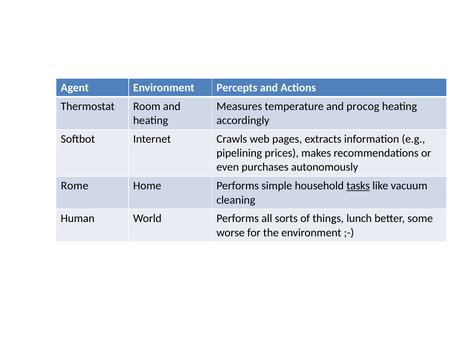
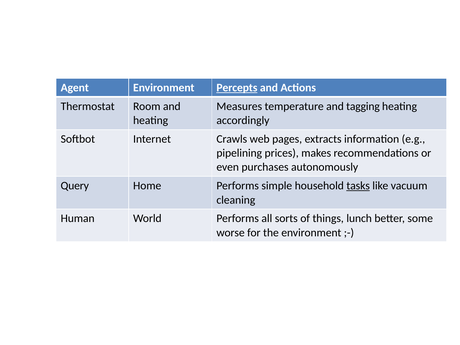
Percepts underline: none -> present
procog: procog -> tagging
Rome: Rome -> Query
